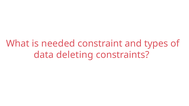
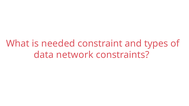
deleting: deleting -> network
